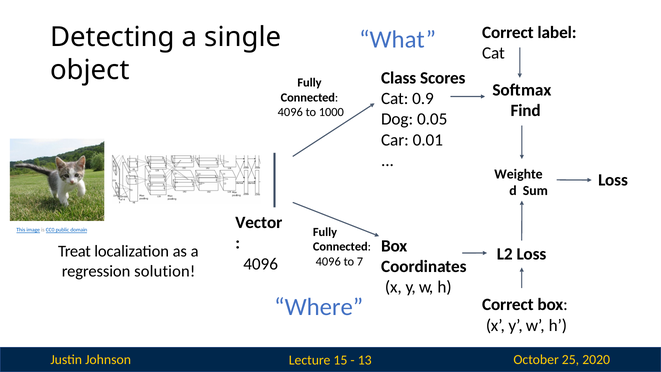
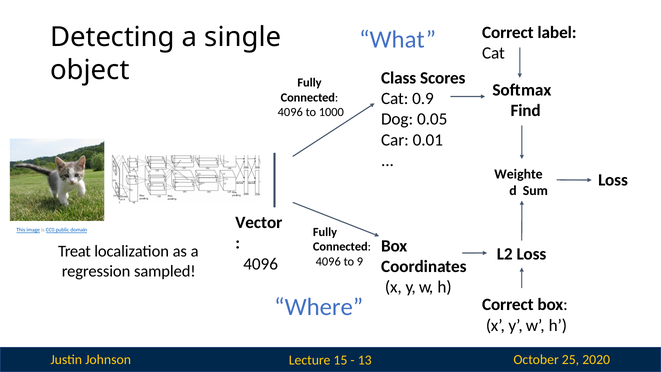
7: 7 -> 9
solution: solution -> sampled
